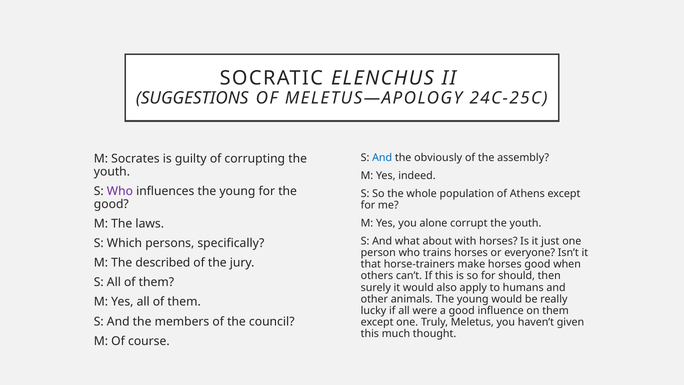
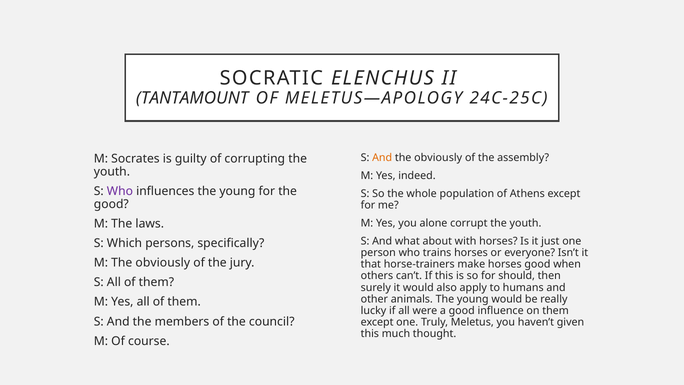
SUGGESTIONS: SUGGESTIONS -> TANTAMOUNT
And at (382, 158) colour: blue -> orange
M The described: described -> obviously
